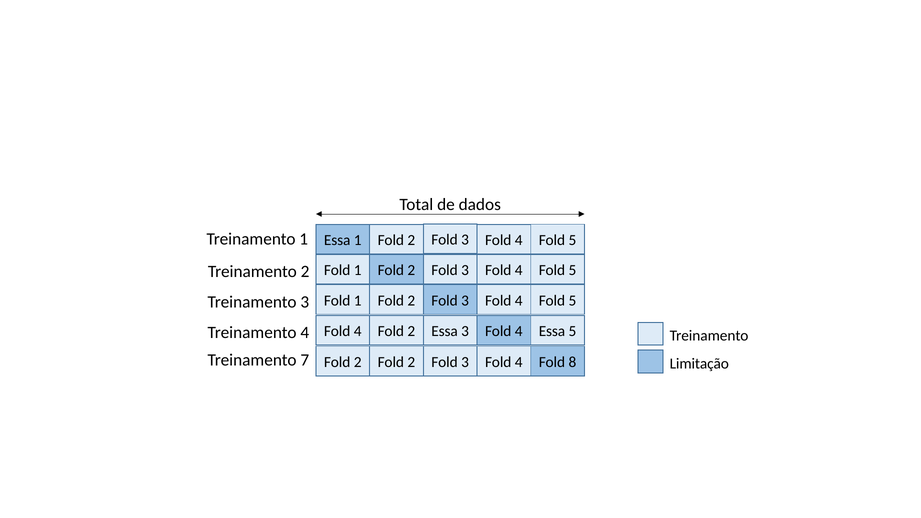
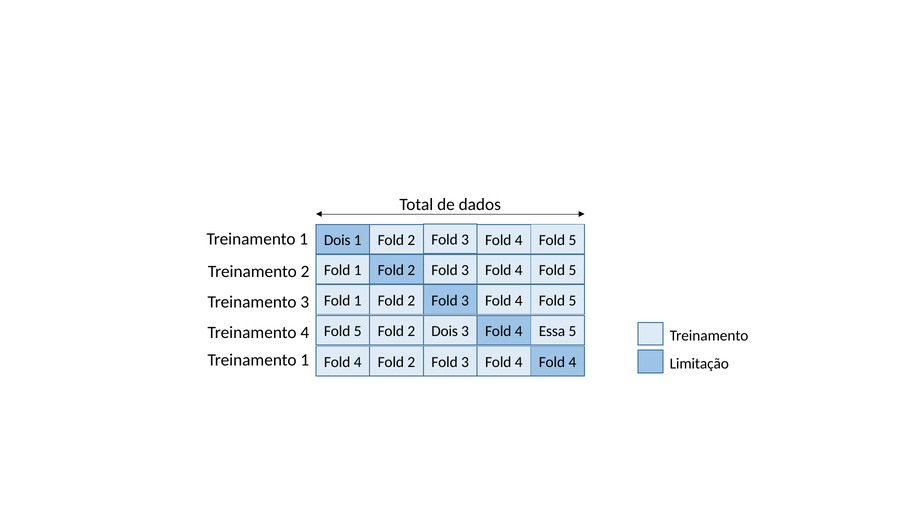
Essa at (337, 240): Essa -> Dois
4 at (358, 331): 4 -> 5
Essa at (445, 331): Essa -> Dois
7 at (305, 360): 7 -> 1
2 at (358, 362): 2 -> 4
2 Fold 8: 8 -> 4
